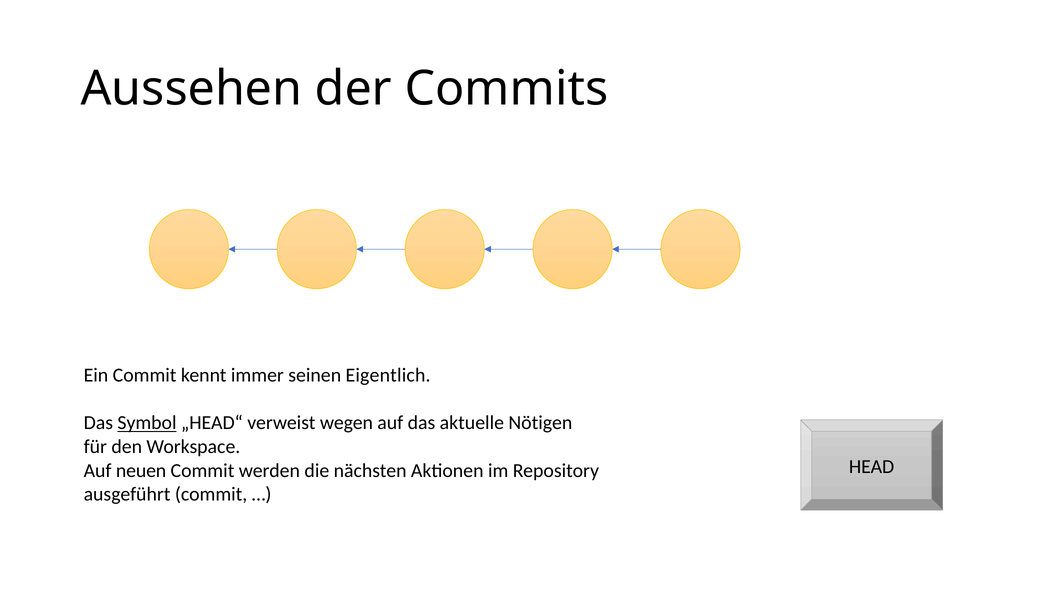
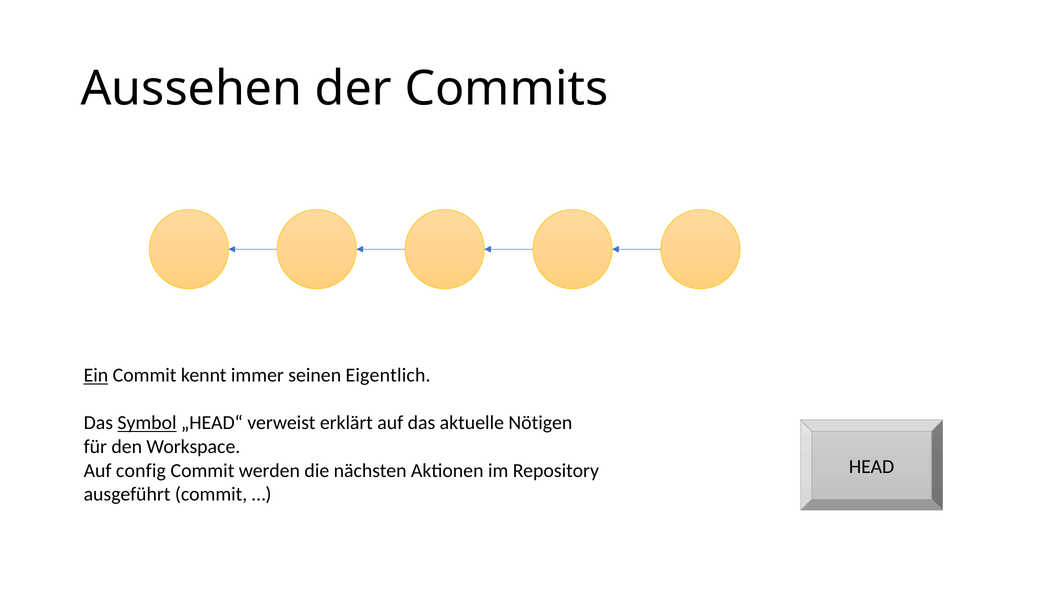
Ein underline: none -> present
wegen: wegen -> erklärt
neuen: neuen -> config
